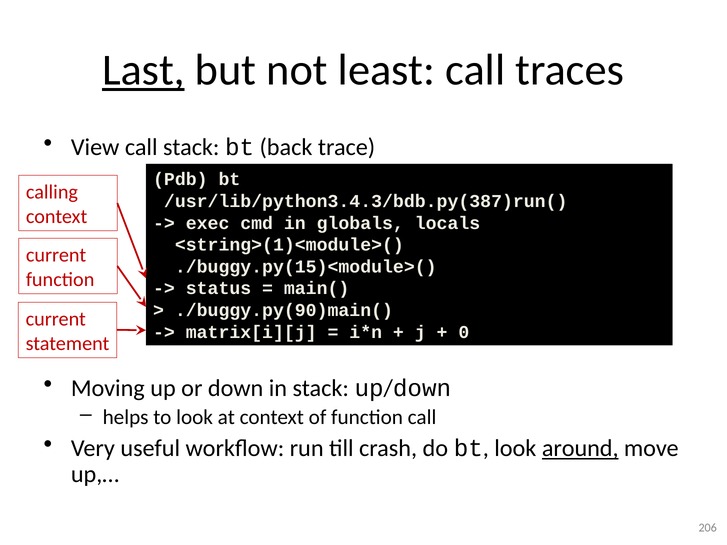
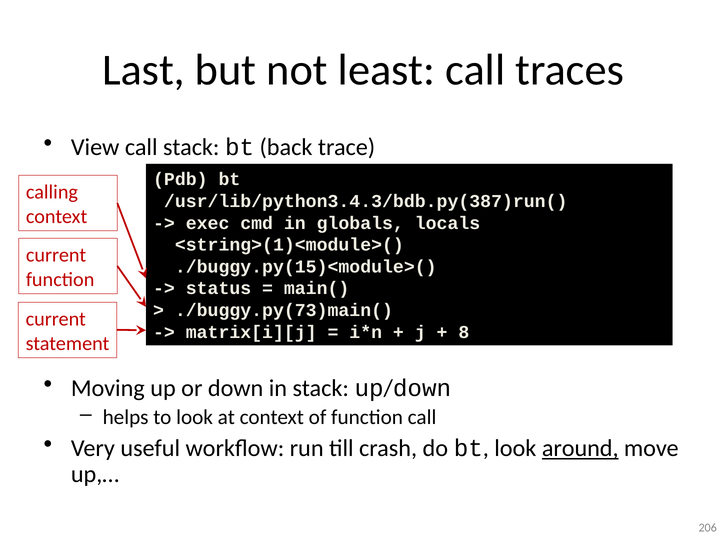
Last underline: present -> none
./buggy.py(90)main(: ./buggy.py(90)main( -> ./buggy.py(73)main(
0: 0 -> 8
